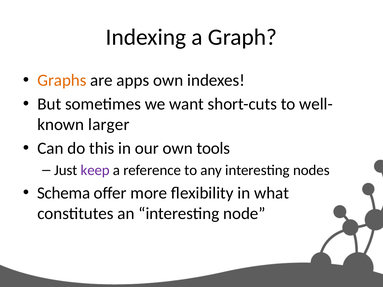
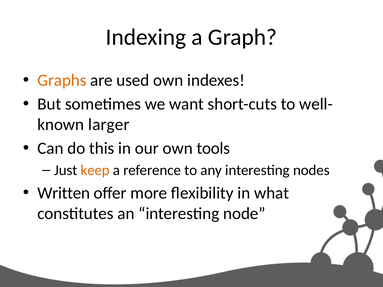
apps: apps -> used
keep colour: purple -> orange
Schema: Schema -> Written
